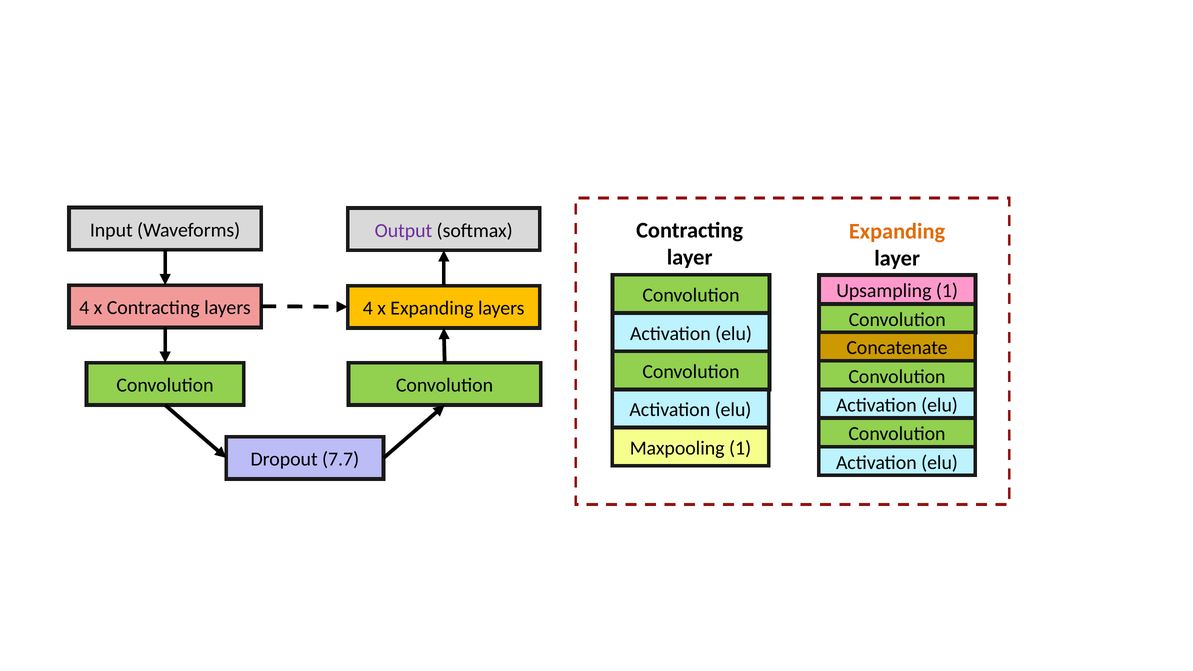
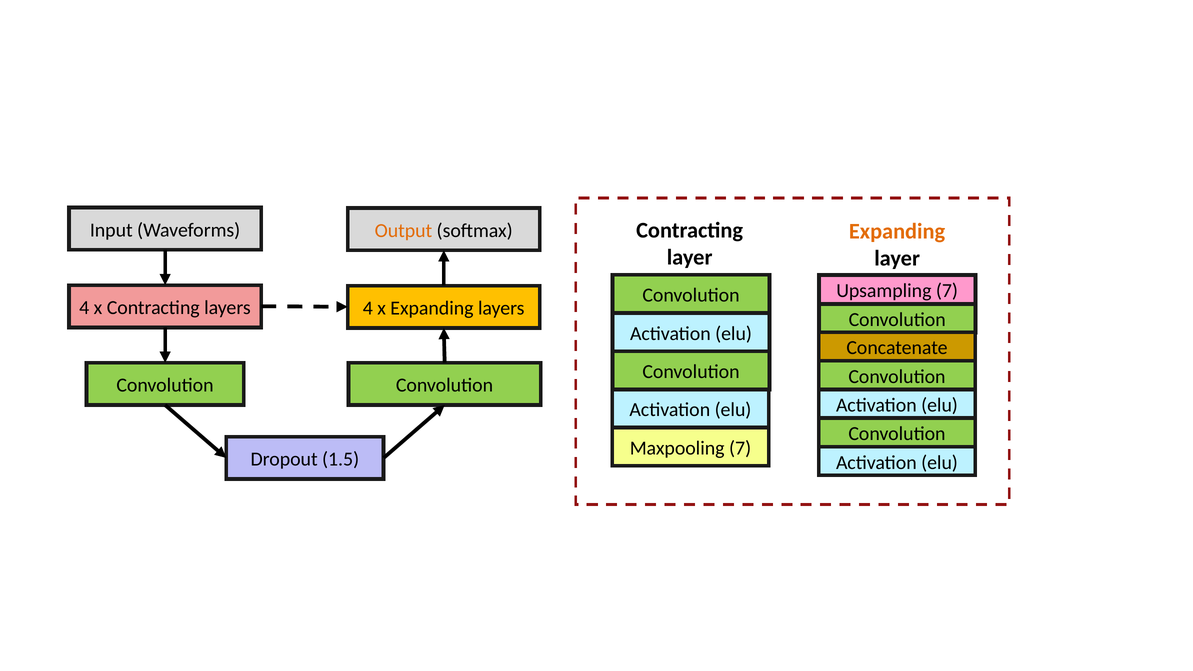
Output colour: purple -> orange
Upsampling 1: 1 -> 7
Maxpooling 1: 1 -> 7
7.7: 7.7 -> 1.5
